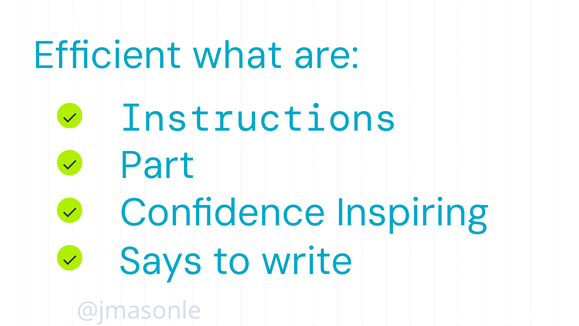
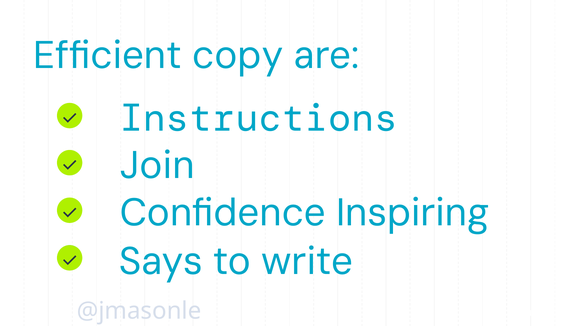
what: what -> copy
Part: Part -> Join
